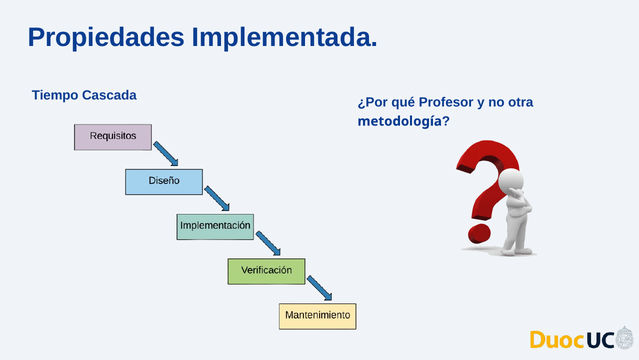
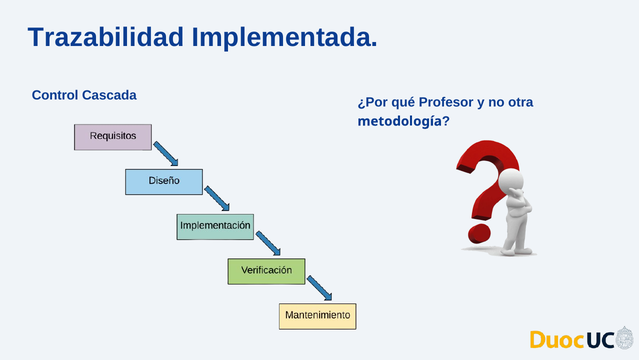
Propiedades: Propiedades -> Trazabilidad
Tiempo: Tiempo -> Control
